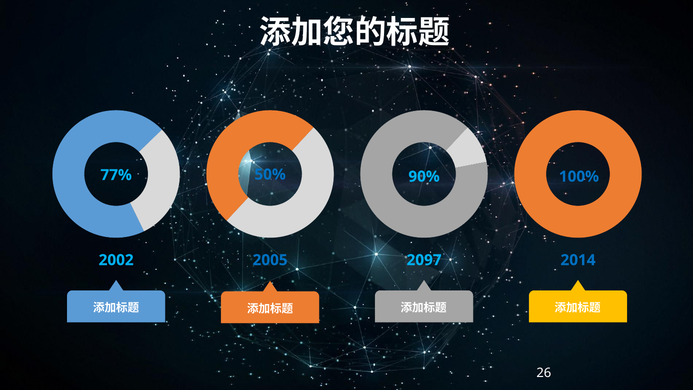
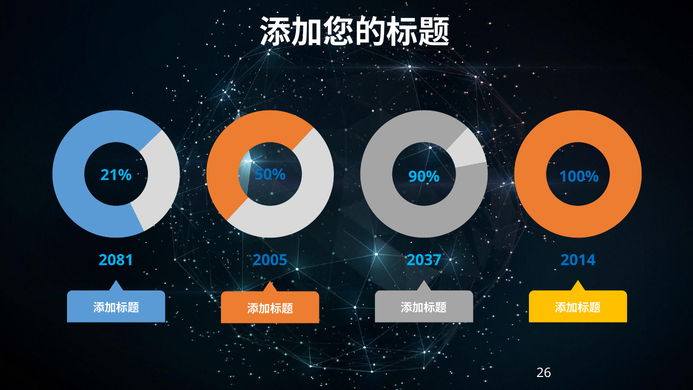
77%: 77% -> 21%
2002: 2002 -> 2081
2097: 2097 -> 2037
